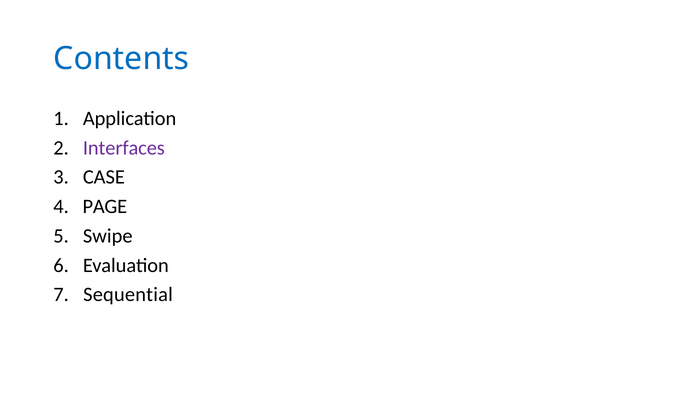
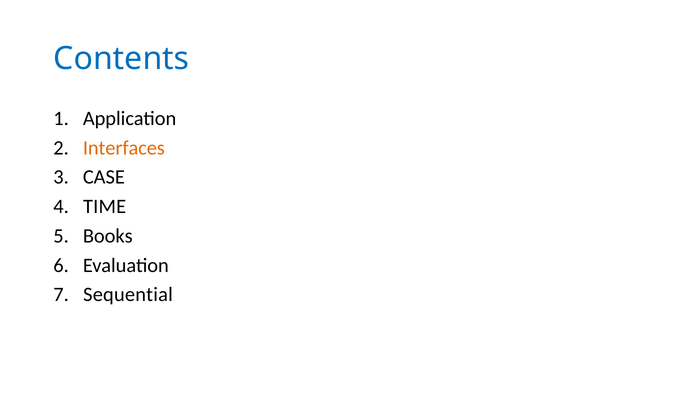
Interfaces colour: purple -> orange
PAGE: PAGE -> TIME
Swipe: Swipe -> Books
